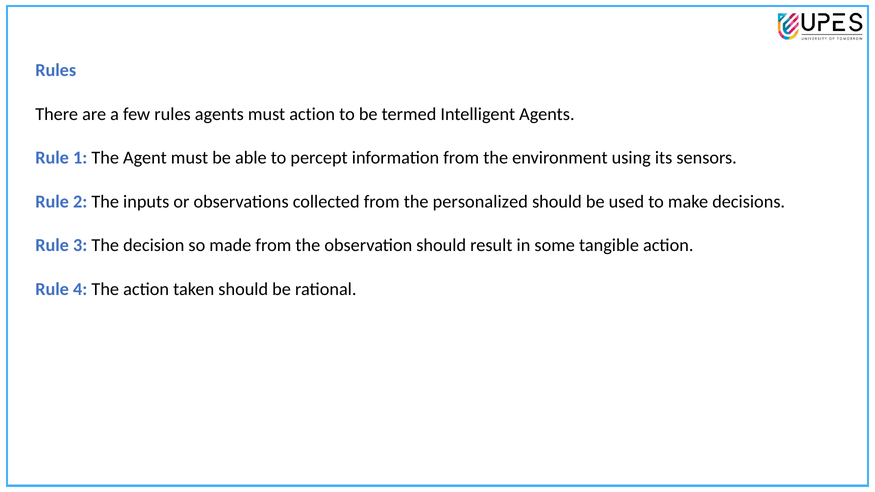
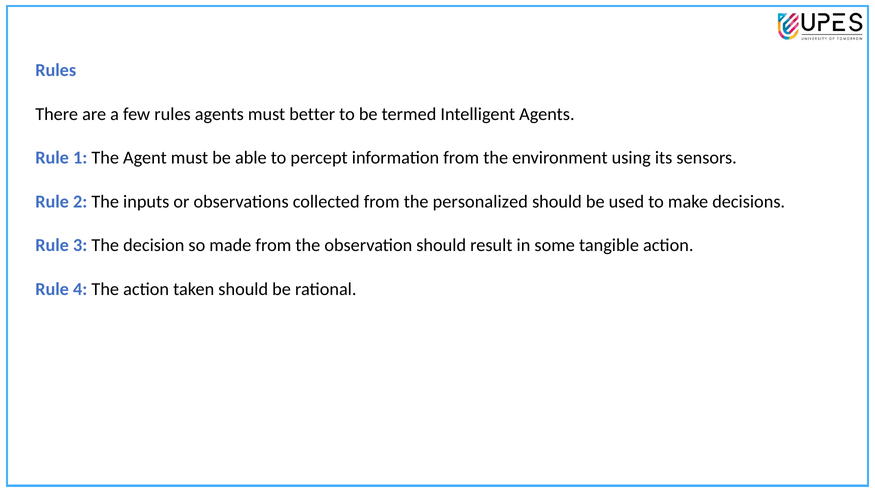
must action: action -> better
